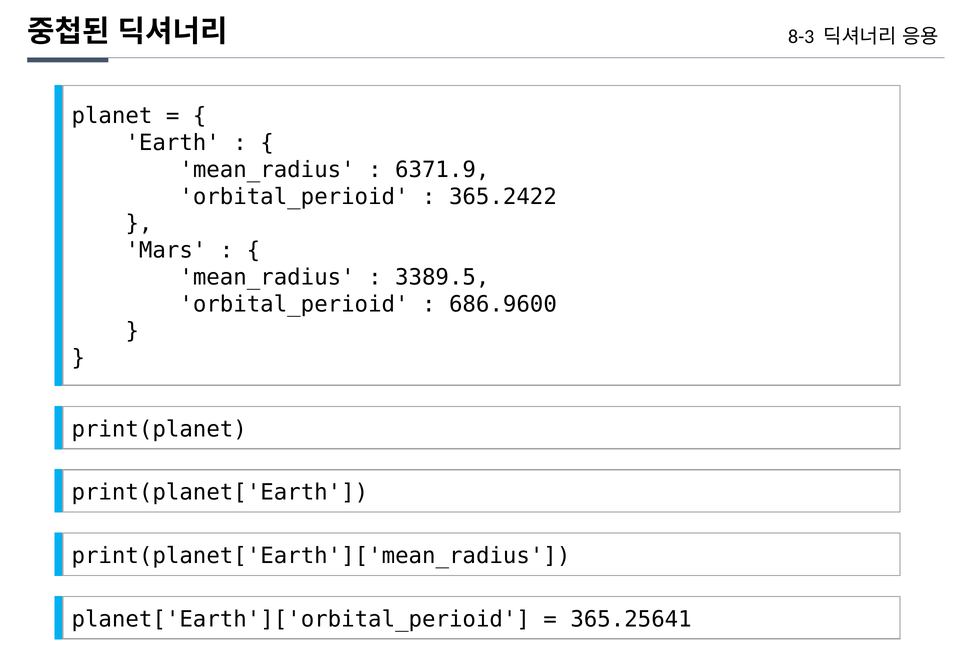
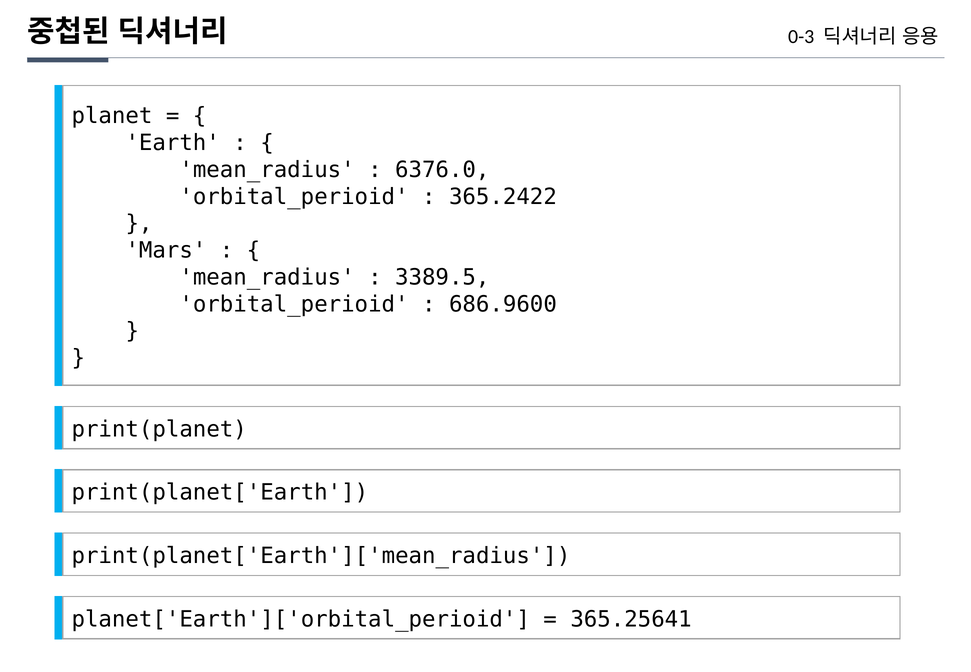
8-3: 8-3 -> 0-3
6371.9: 6371.9 -> 6376.0
